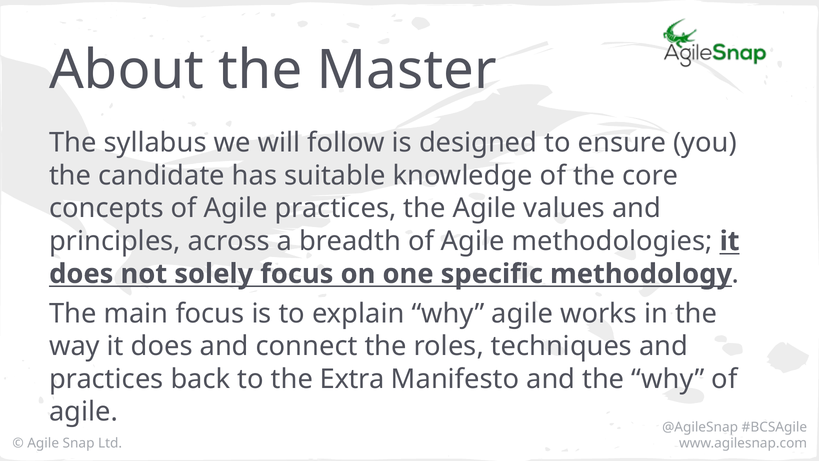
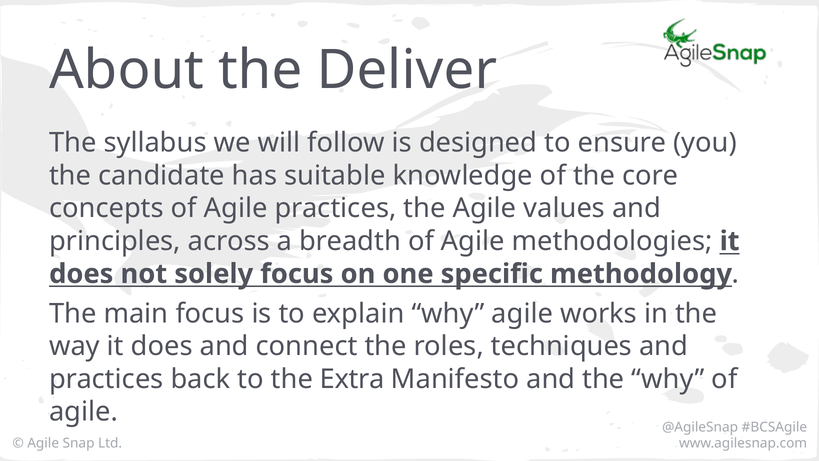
Master: Master -> Deliver
